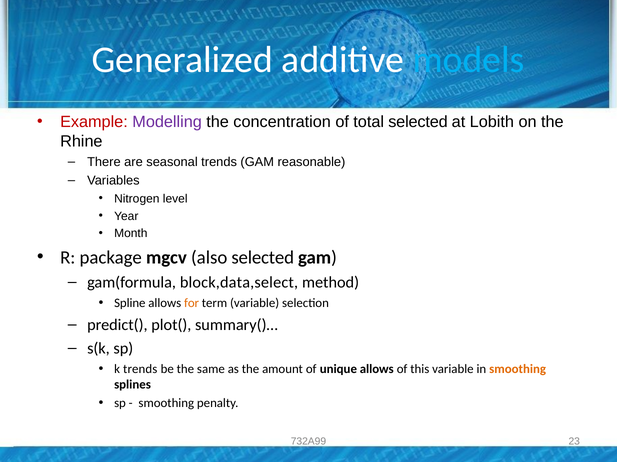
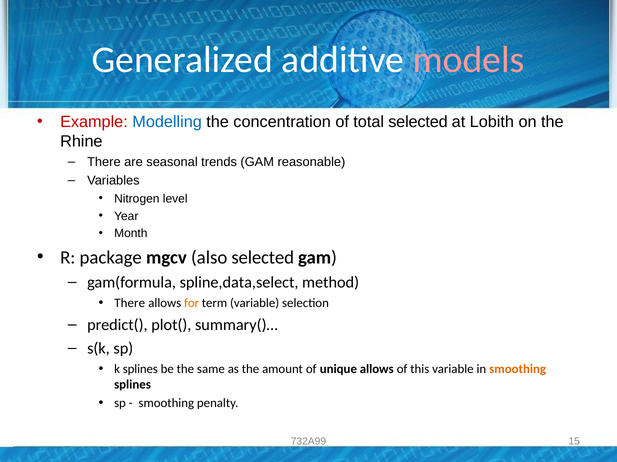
models colour: light blue -> pink
Modelling colour: purple -> blue
block,data,select: block,data,select -> spline,data,select
Spline at (130, 303): Spline -> There
k trends: trends -> splines
23: 23 -> 15
